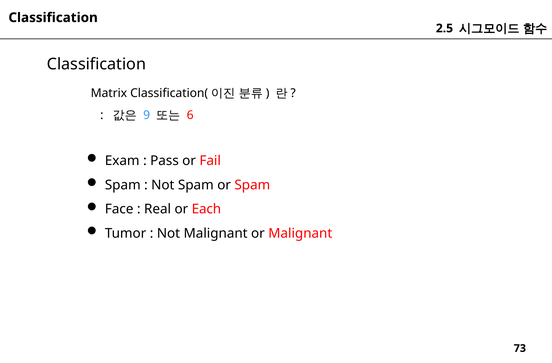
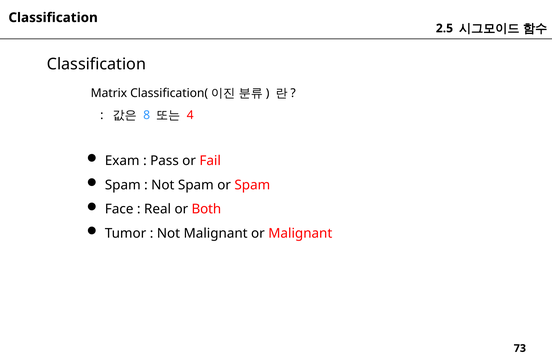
9: 9 -> 8
6: 6 -> 4
Each: Each -> Both
